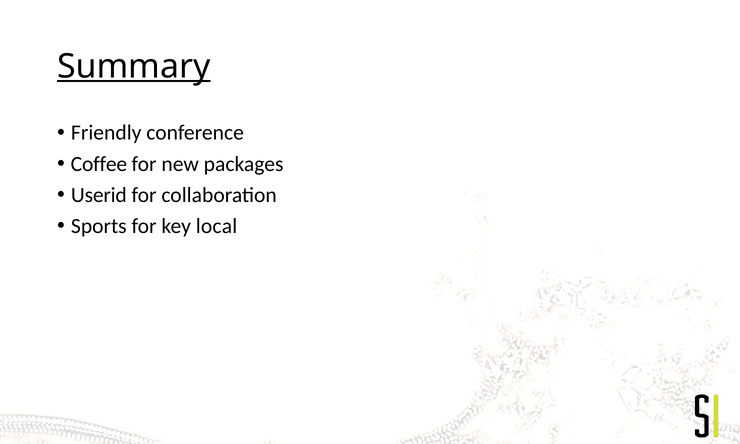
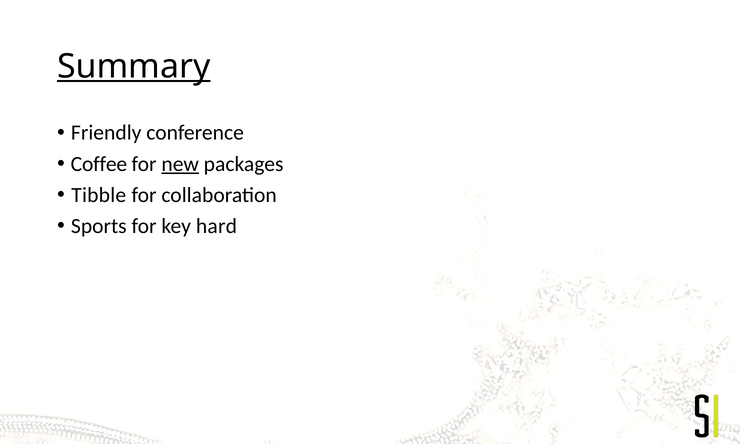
new underline: none -> present
Userid: Userid -> Tibble
local: local -> hard
